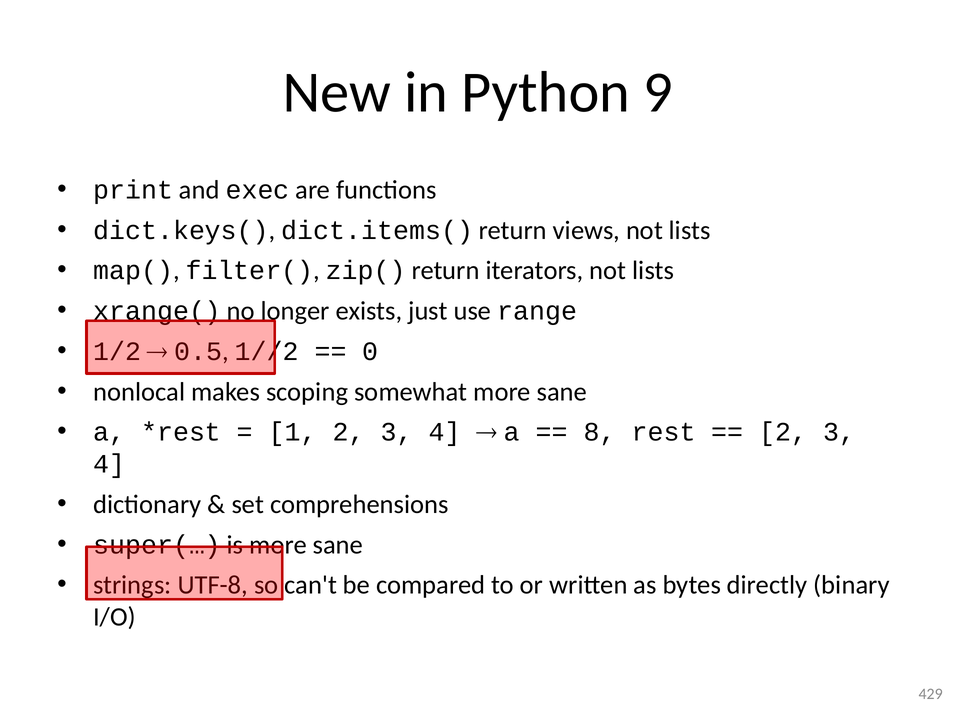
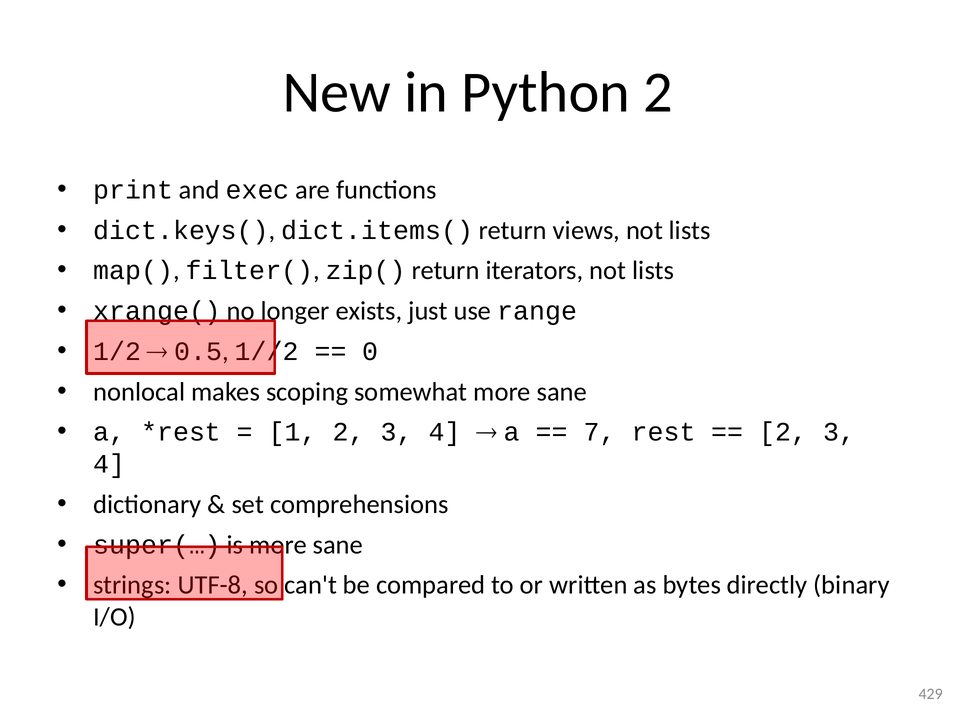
Python 9: 9 -> 2
8: 8 -> 7
